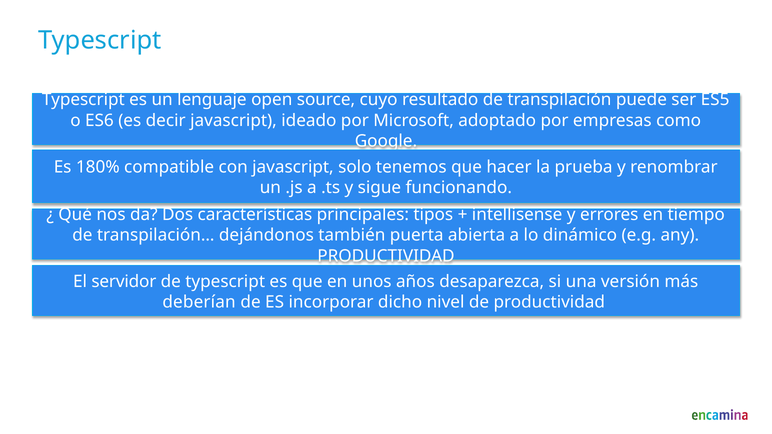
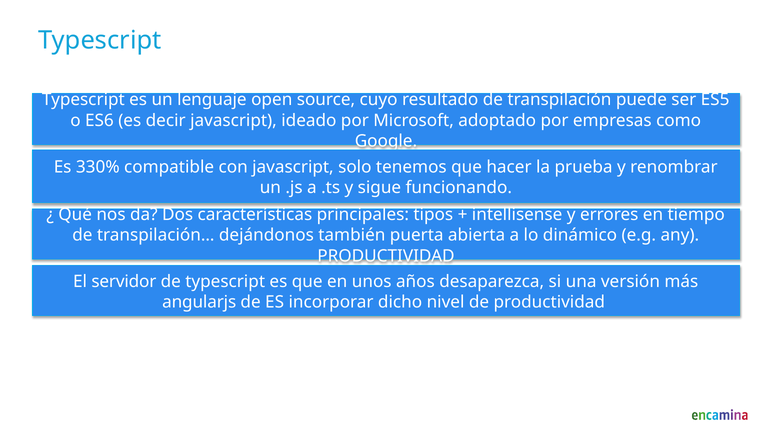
180%: 180% -> 330%
deberían: deberían -> angularjs
